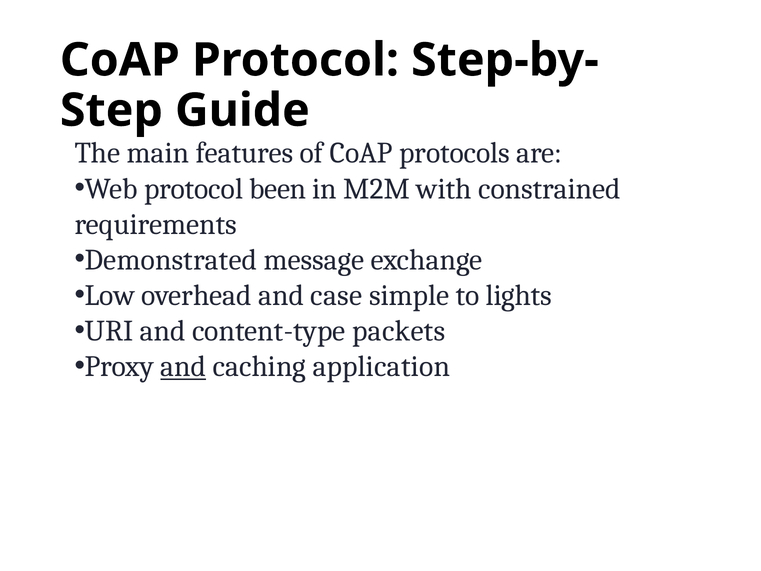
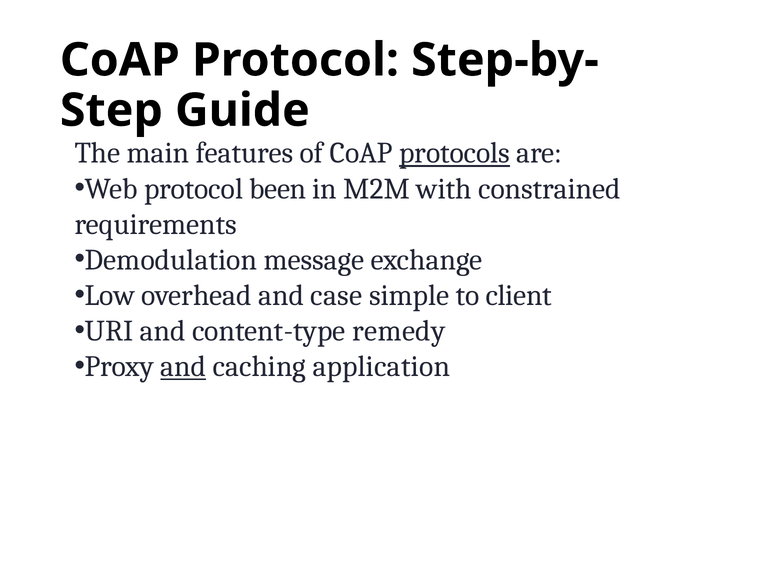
protocols underline: none -> present
Demonstrated: Demonstrated -> Demodulation
lights: lights -> client
packets: packets -> remedy
